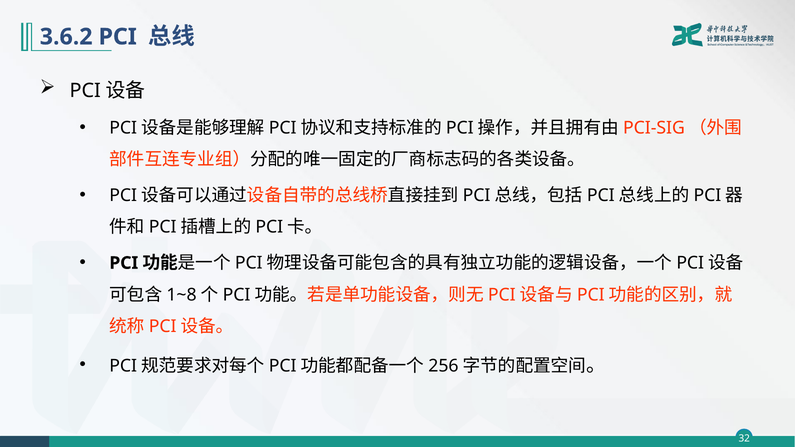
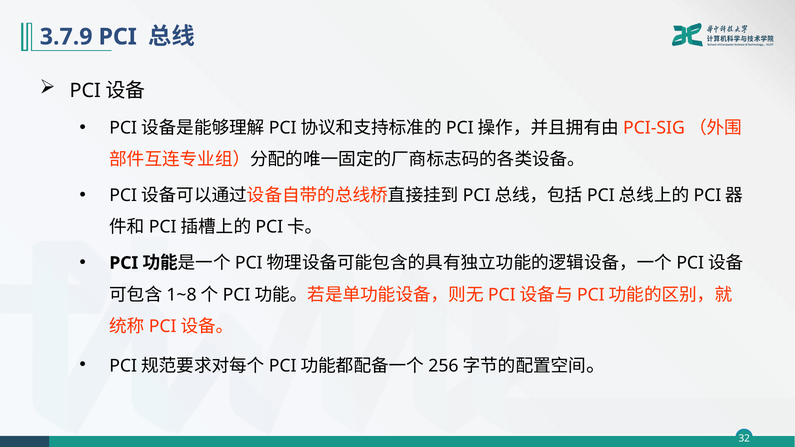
3.6.2: 3.6.2 -> 3.7.9
